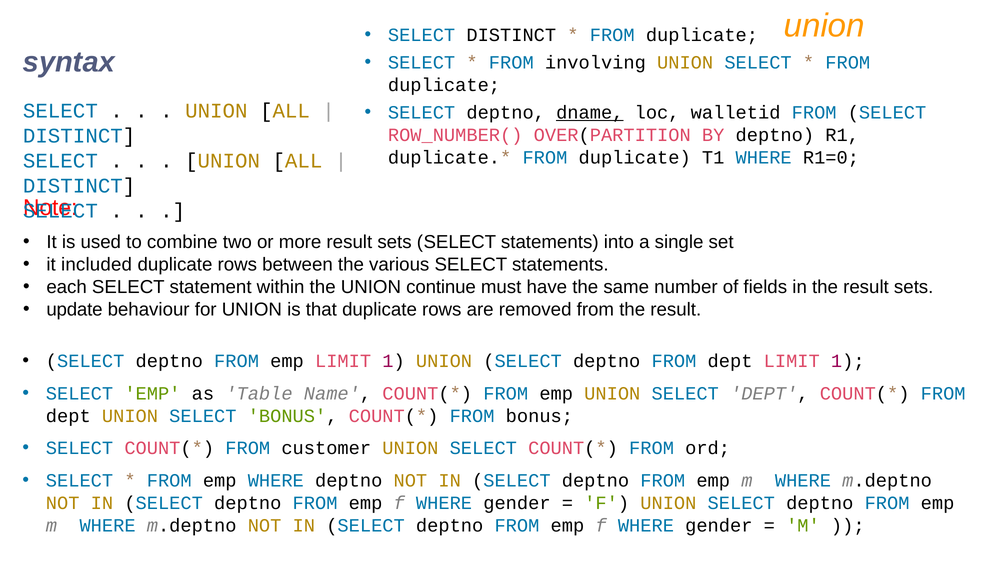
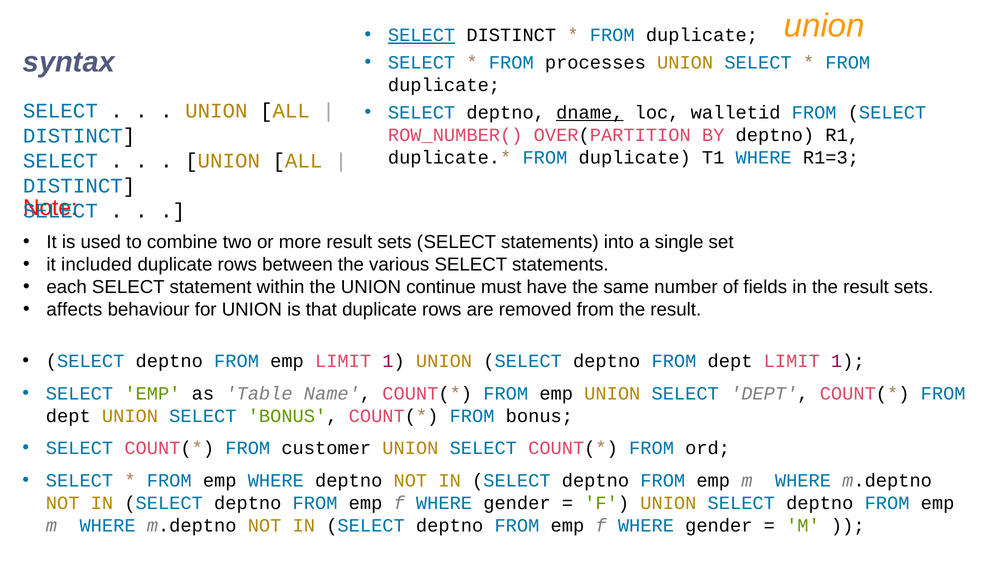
SELECT at (422, 35) underline: none -> present
involving: involving -> processes
R1=0: R1=0 -> R1=3
update: update -> affects
